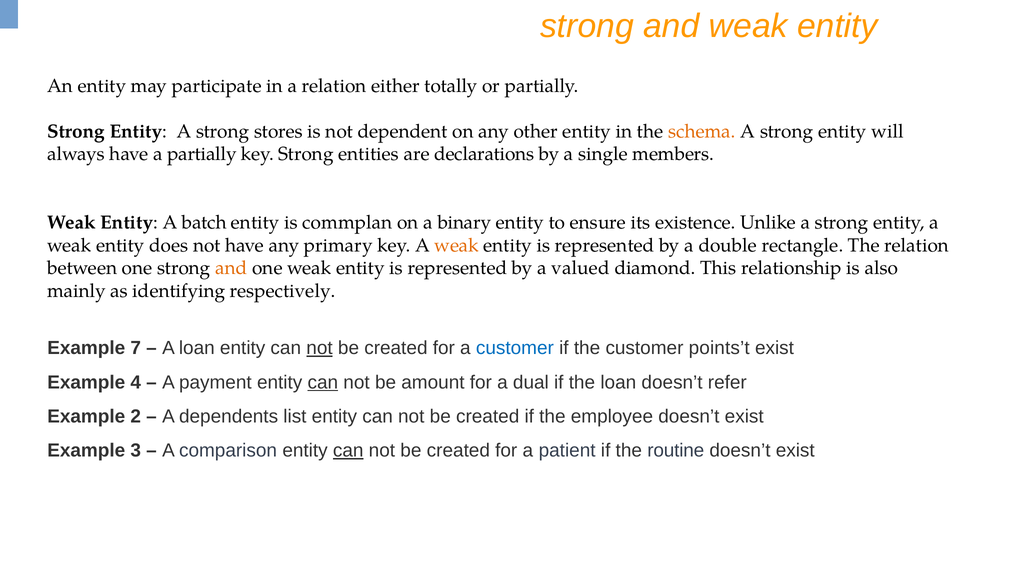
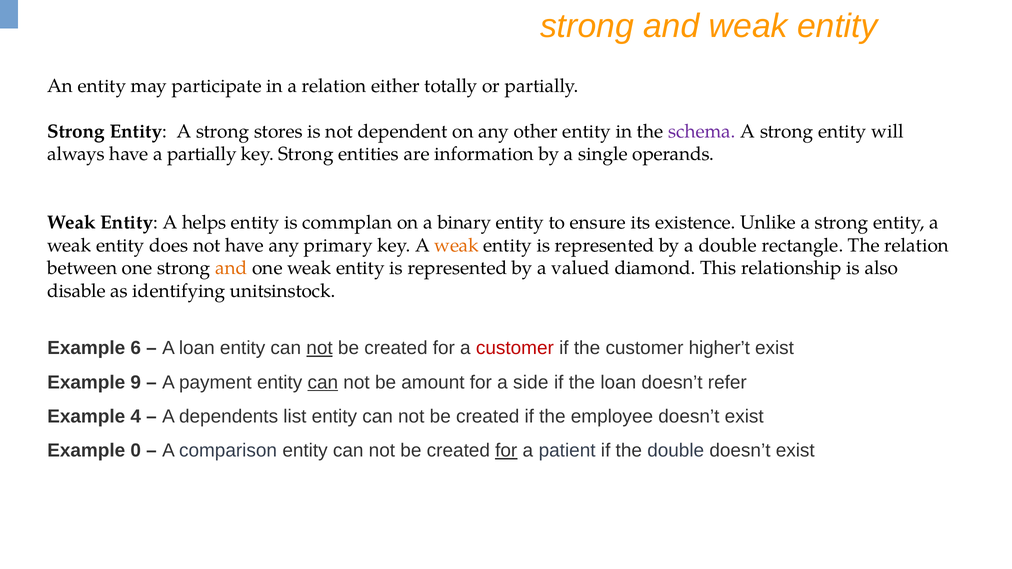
schema colour: orange -> purple
declarations: declarations -> information
members: members -> operands
batch: batch -> helps
mainly: mainly -> disable
respectively: respectively -> unitsinstock
7: 7 -> 6
customer at (515, 348) colour: blue -> red
points’t: points’t -> higher’t
4: 4 -> 9
dual: dual -> side
2: 2 -> 4
3: 3 -> 0
can at (348, 451) underline: present -> none
for at (506, 451) underline: none -> present
the routine: routine -> double
